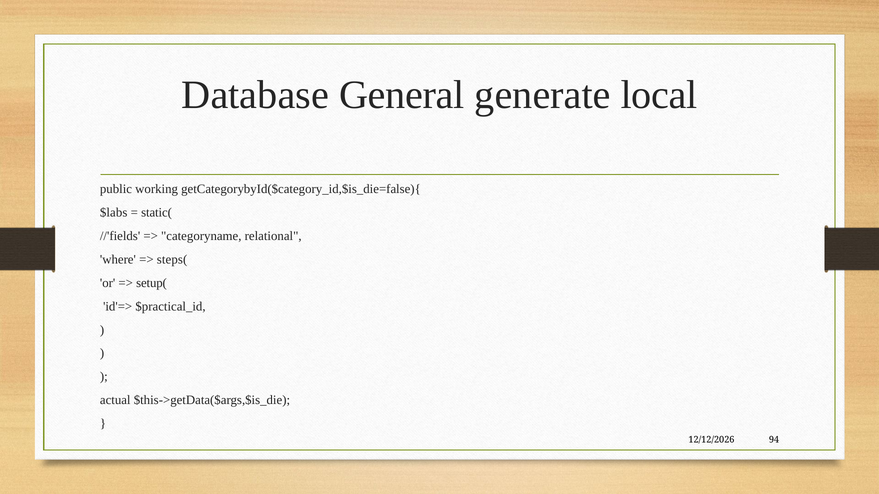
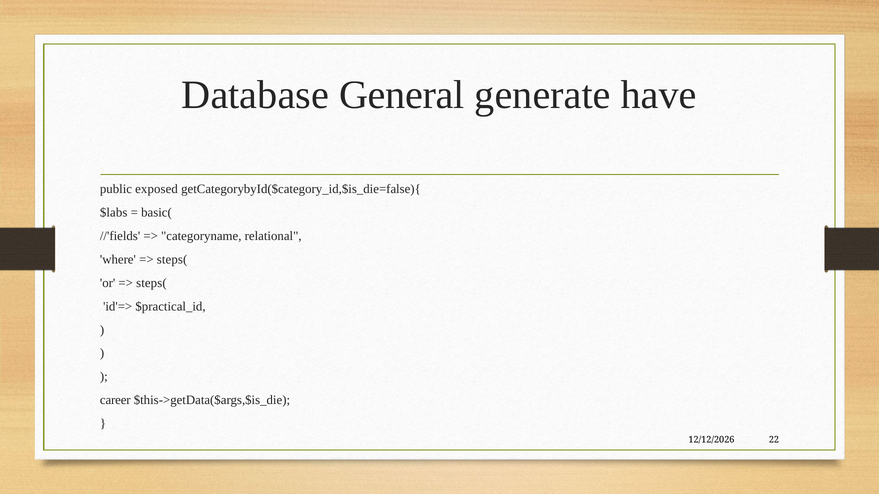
local: local -> have
working: working -> exposed
static(: static( -> basic(
setup( at (152, 283): setup( -> steps(
actual: actual -> career
94: 94 -> 22
